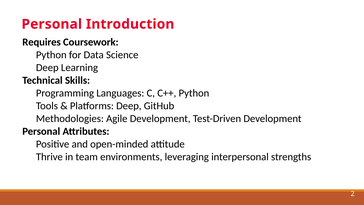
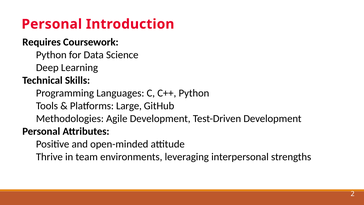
Platforms Deep: Deep -> Large
